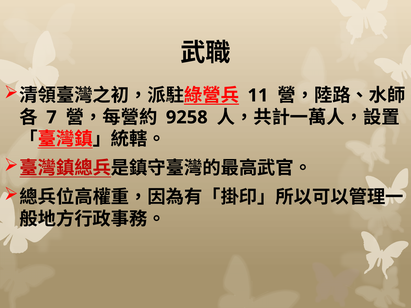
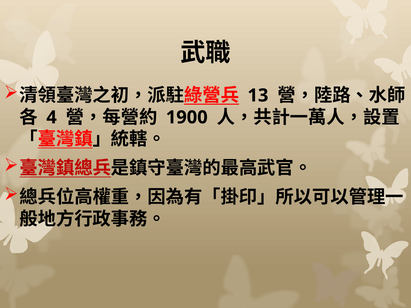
11: 11 -> 13
7: 7 -> 4
9258: 9258 -> 1900
